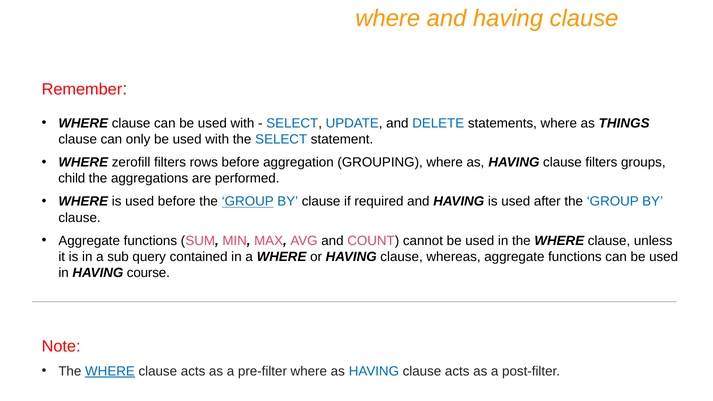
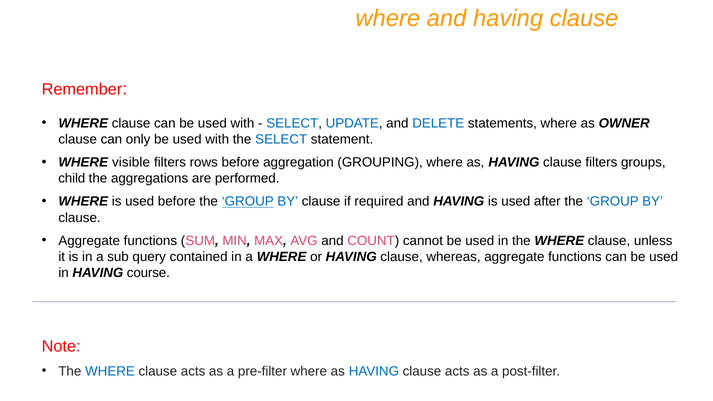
THINGS: THINGS -> OWNER
zerofill: zerofill -> visible
WHERE at (110, 371) underline: present -> none
